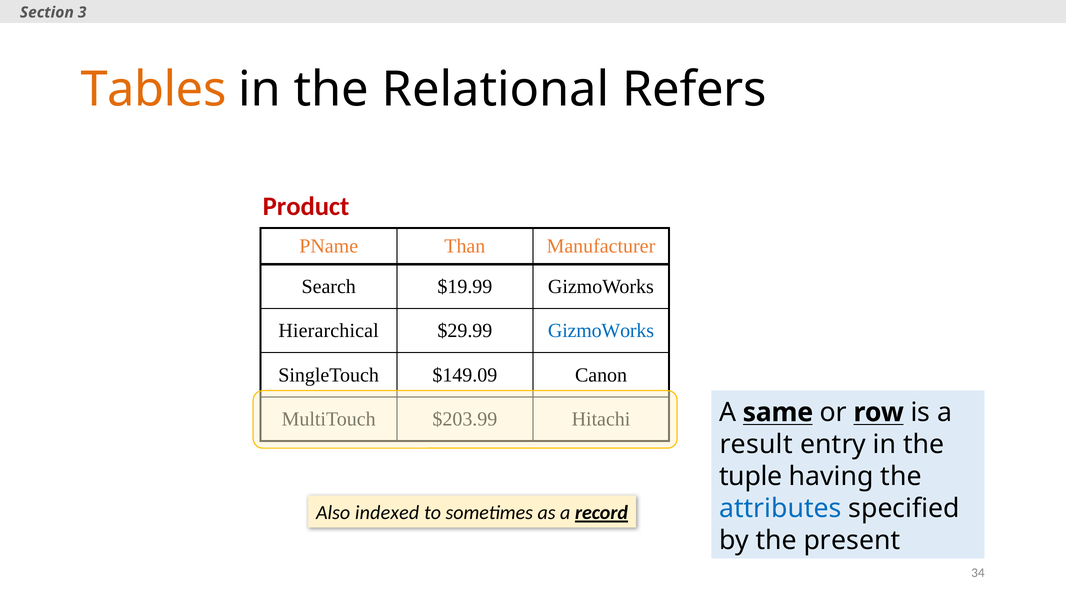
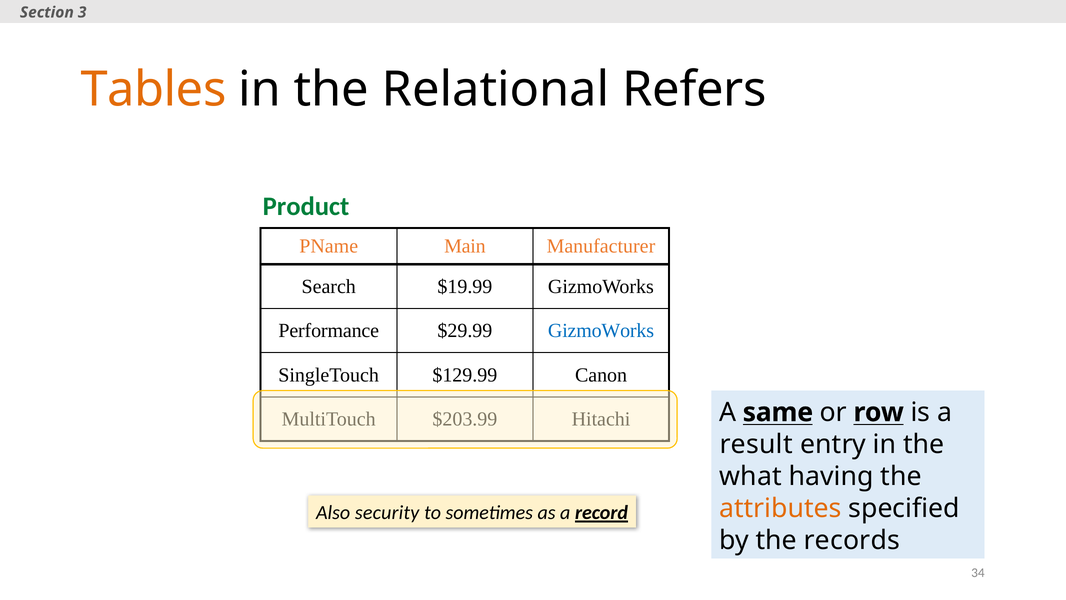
Product colour: red -> green
Than: Than -> Main
Hierarchical: Hierarchical -> Performance
$149.09: $149.09 -> $129.99
tuple: tuple -> what
attributes colour: blue -> orange
indexed: indexed -> security
present: present -> records
